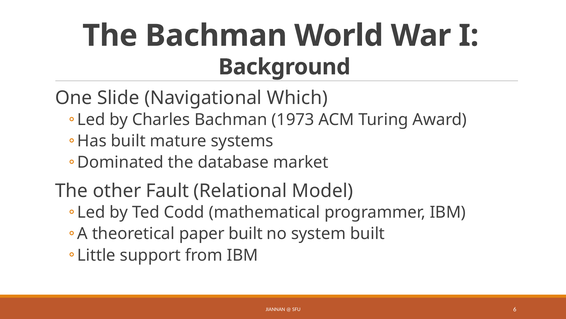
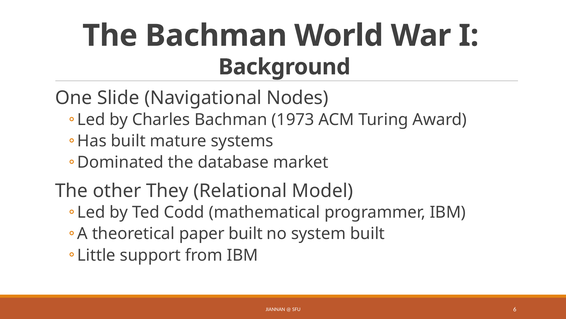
Which: Which -> Nodes
Fault: Fault -> They
